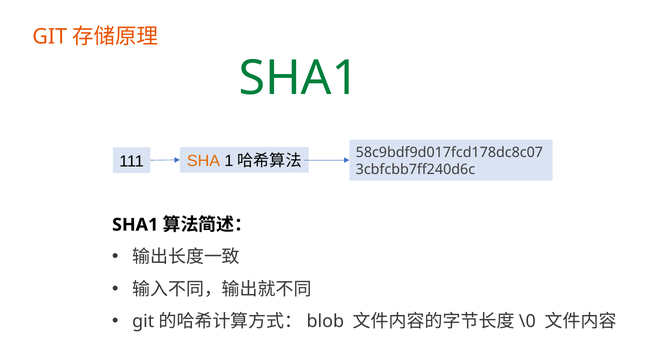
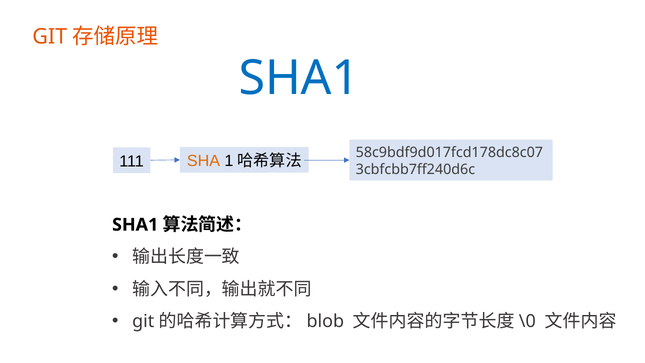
SHA1 at (299, 78) colour: green -> blue
